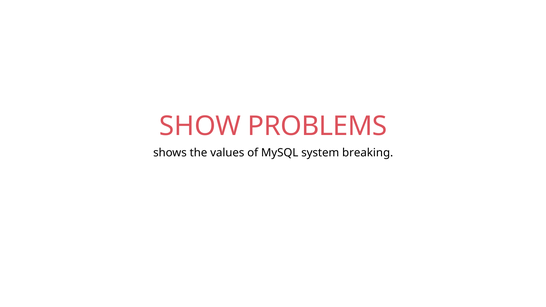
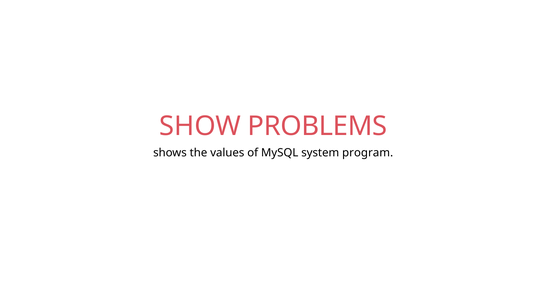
breaking: breaking -> program
